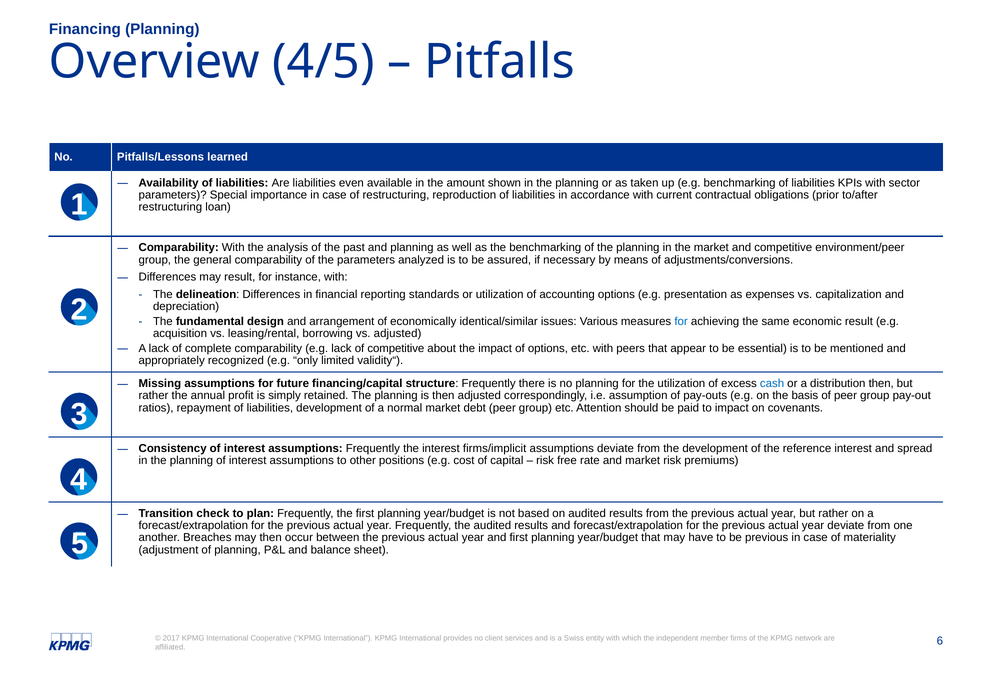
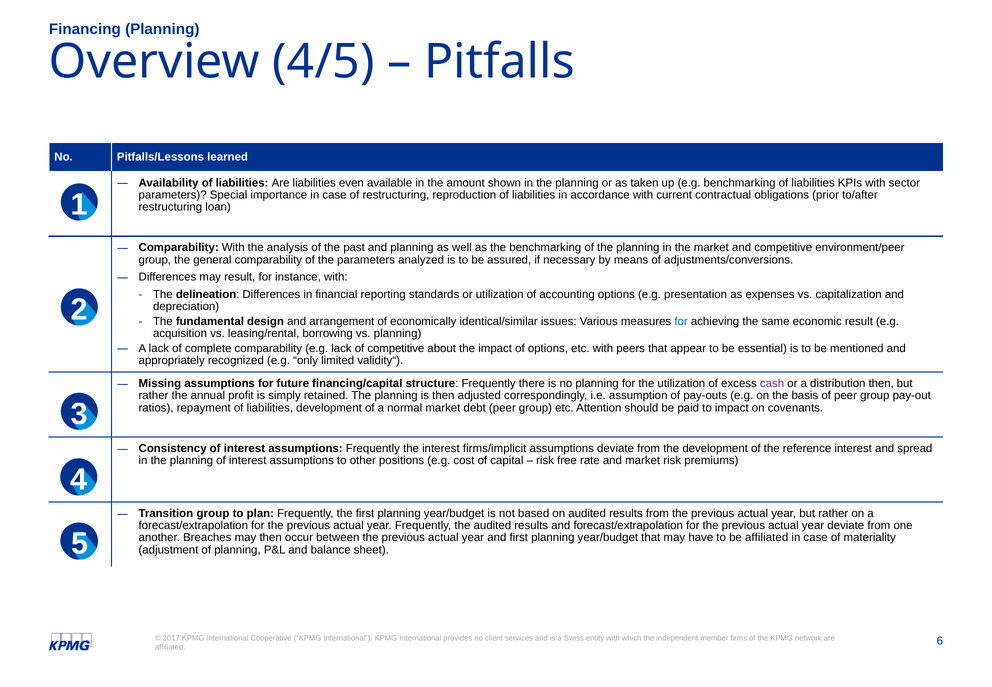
vs adjusted: adjusted -> planning
cash colour: blue -> purple
Transition check: check -> group
be previous: previous -> affiliated
